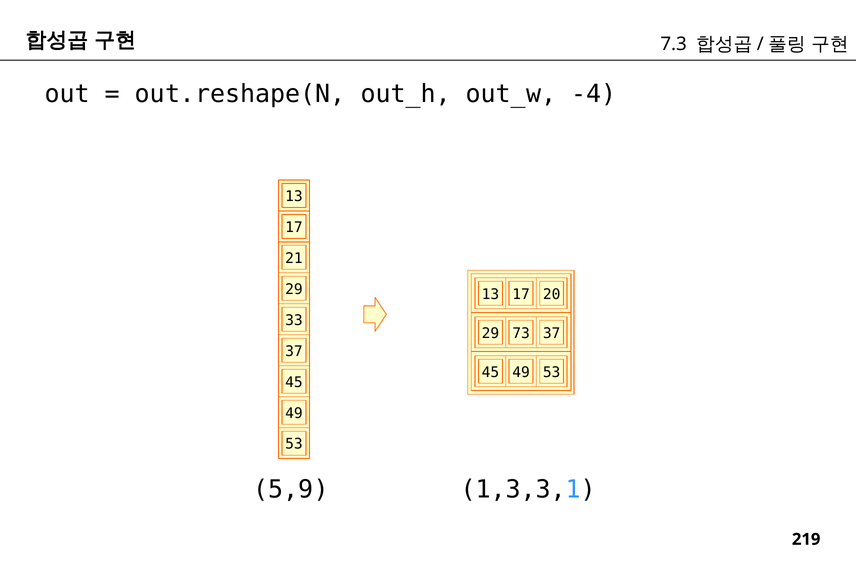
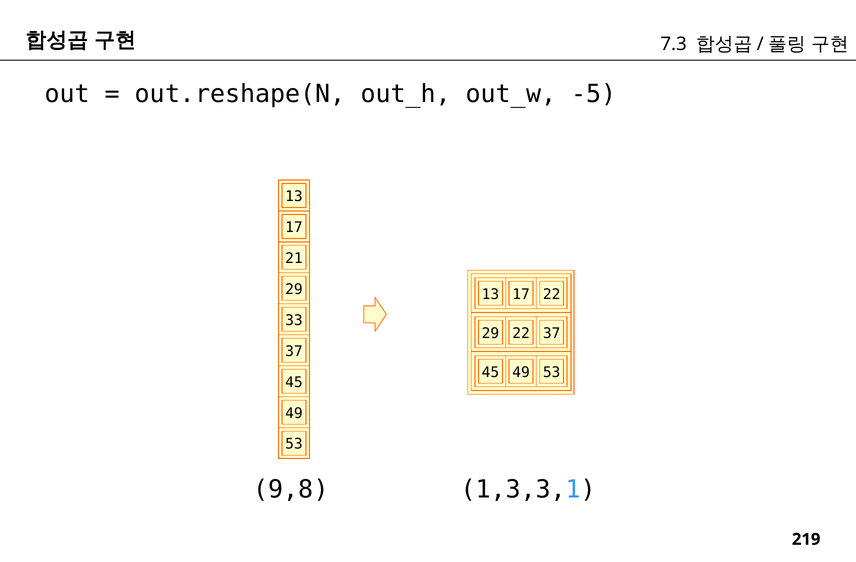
-4: -4 -> -5
17 20: 20 -> 22
29 73: 73 -> 22
5,9: 5,9 -> 9,8
